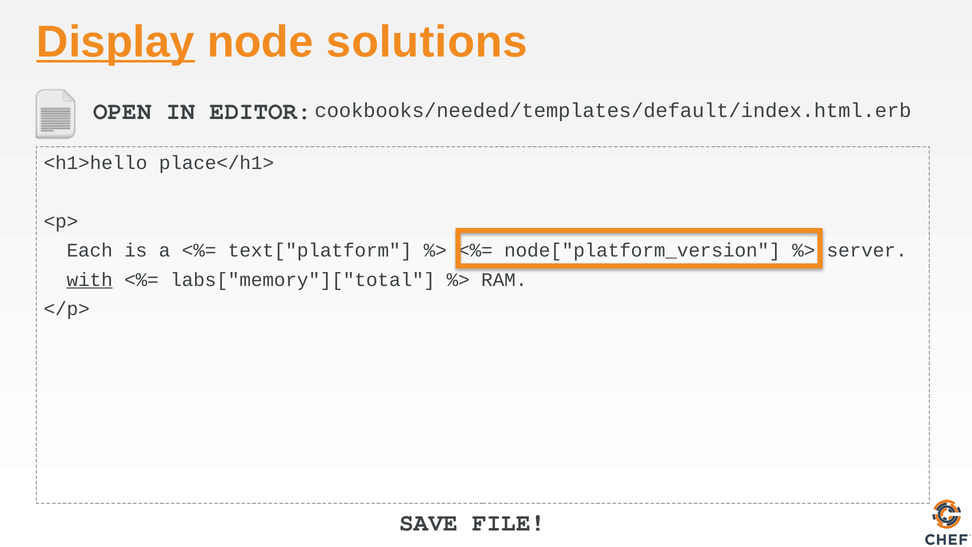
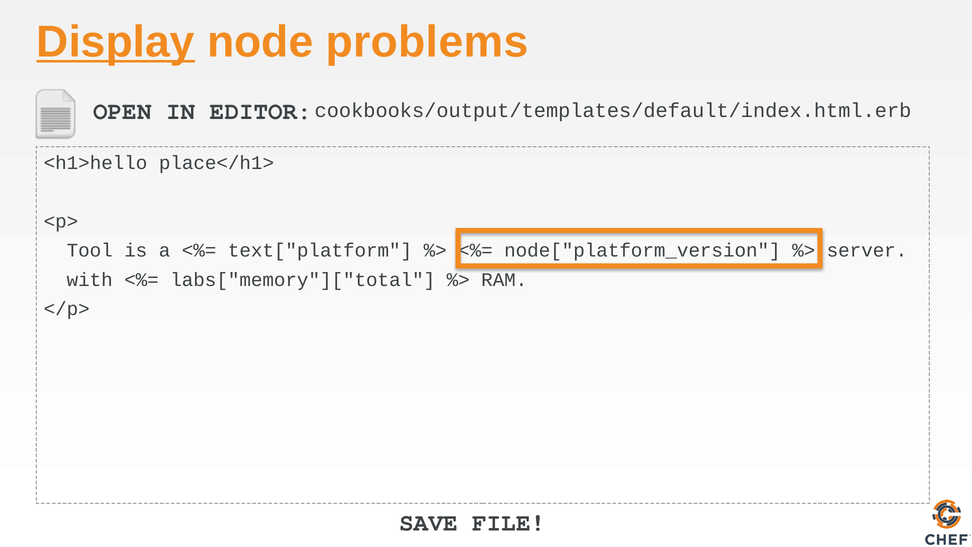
solutions: solutions -> problems
cookbooks/needed/templates/default/index.html.erb: cookbooks/needed/templates/default/index.html.erb -> cookbooks/output/templates/default/index.html.erb
Each: Each -> Tool
with underline: present -> none
